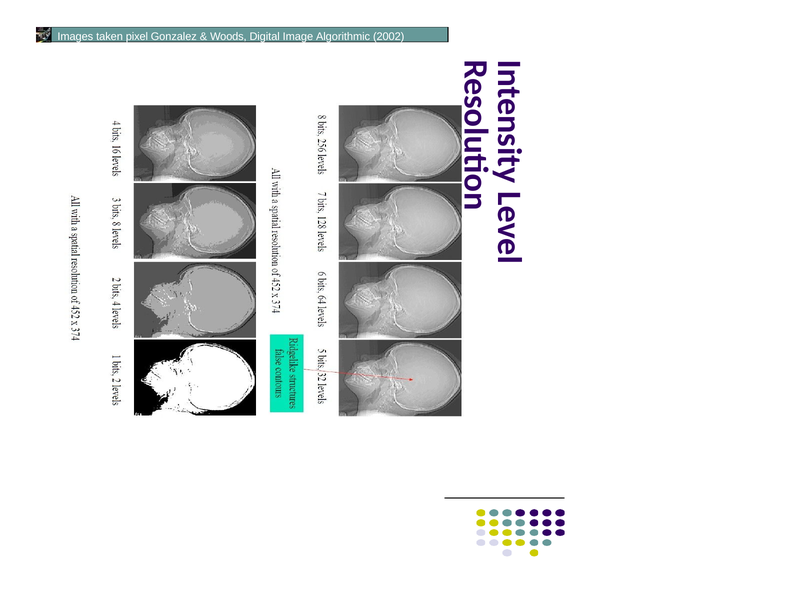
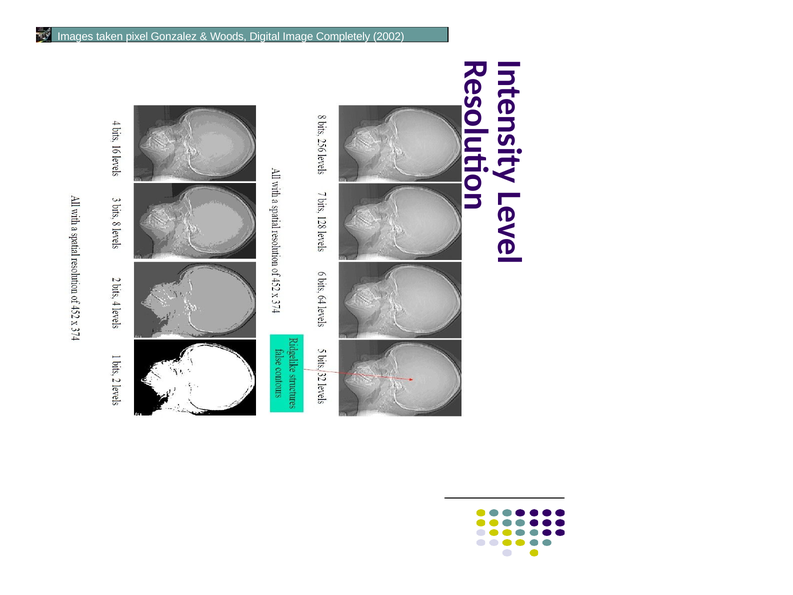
Algorithmic: Algorithmic -> Completely
